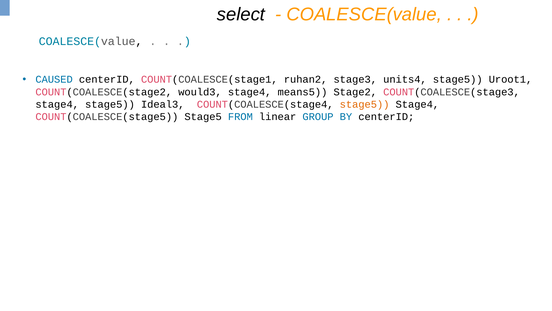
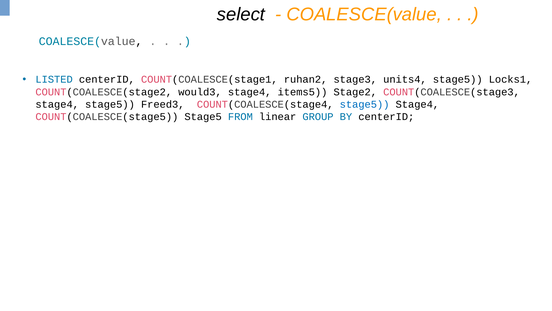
CAUSED: CAUSED -> LISTED
Uroot1: Uroot1 -> Locks1
means5: means5 -> items5
Ideal3: Ideal3 -> Freed3
stage5 at (365, 104) colour: orange -> blue
